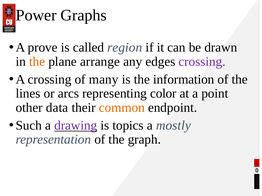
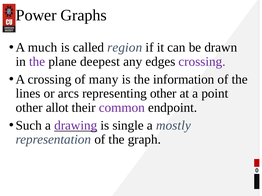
prove: prove -> much
the at (37, 62) colour: orange -> purple
arrange: arrange -> deepest
representing color: color -> other
data: data -> allot
common colour: orange -> purple
topics: topics -> single
